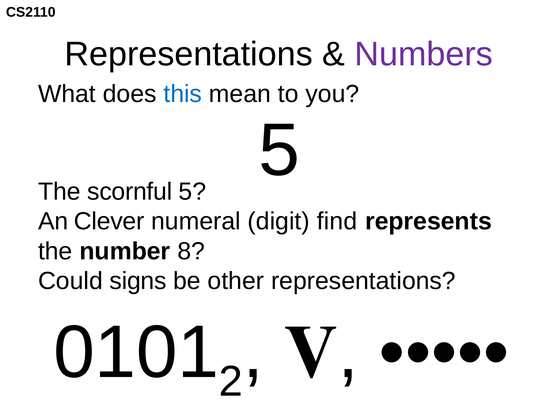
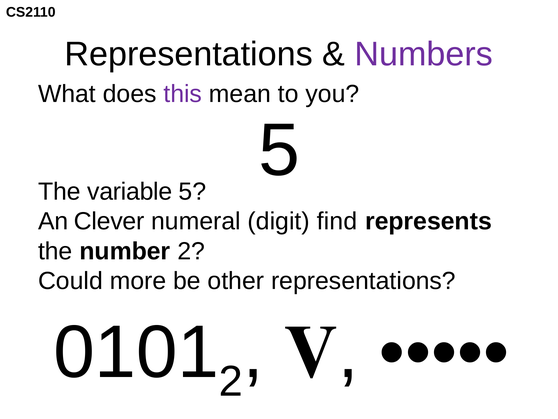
this colour: blue -> purple
scornful: scornful -> variable
number 8: 8 -> 2
signs: signs -> more
